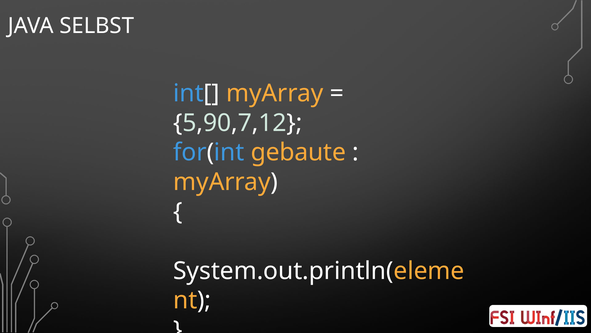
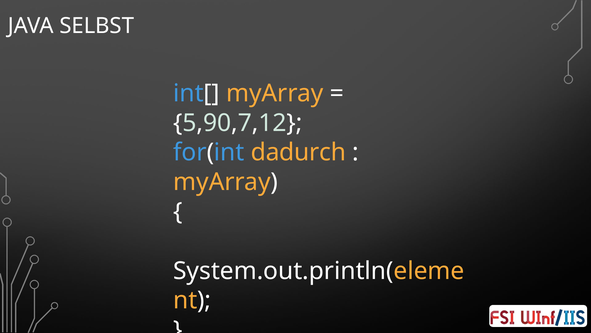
gebaute: gebaute -> dadurch
